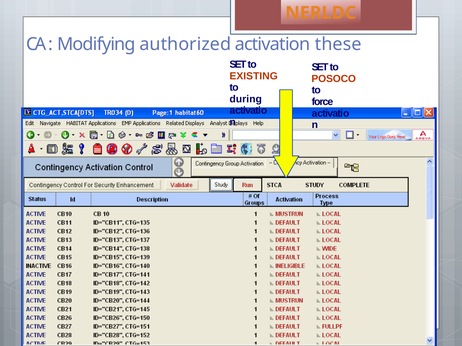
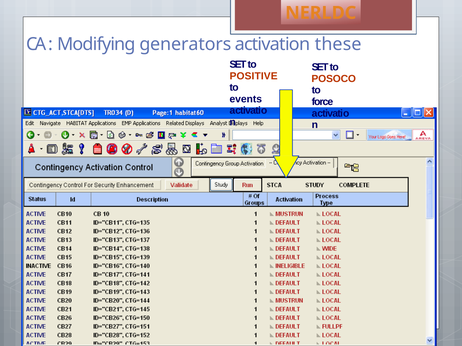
authorized: authorized -> generators
EXISTING: EXISTING -> POSITIVE
during: during -> events
